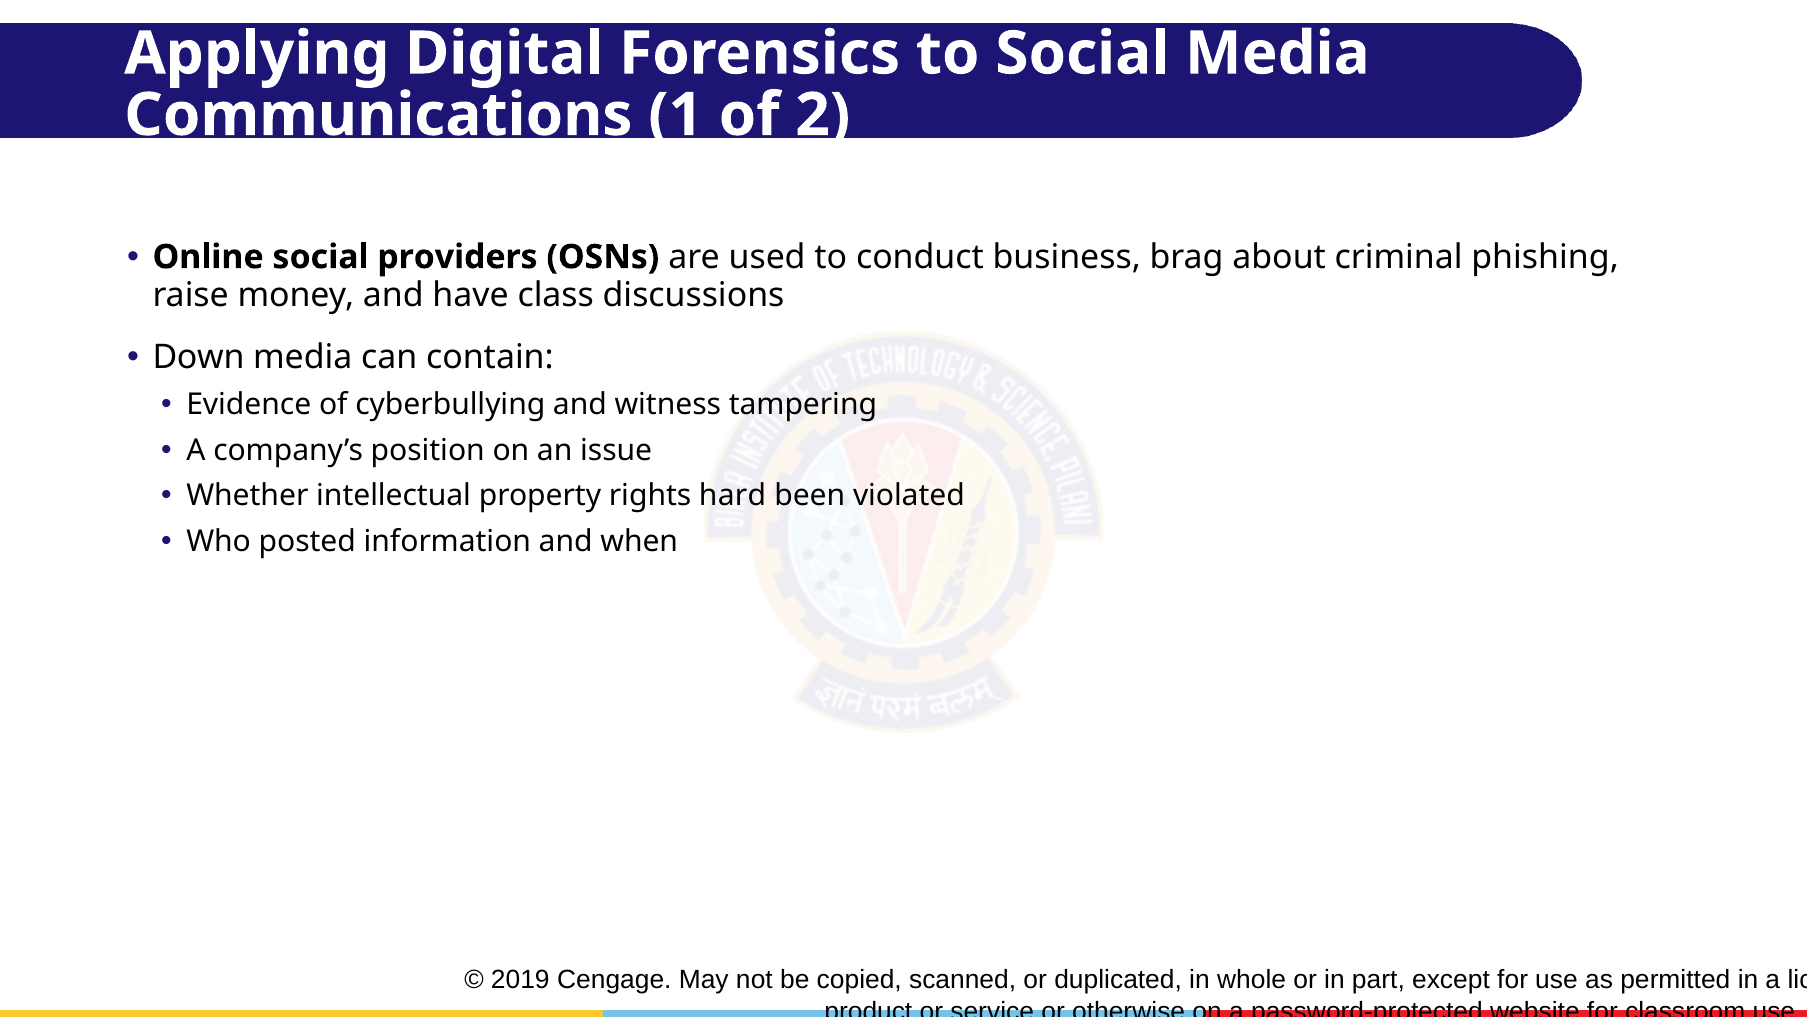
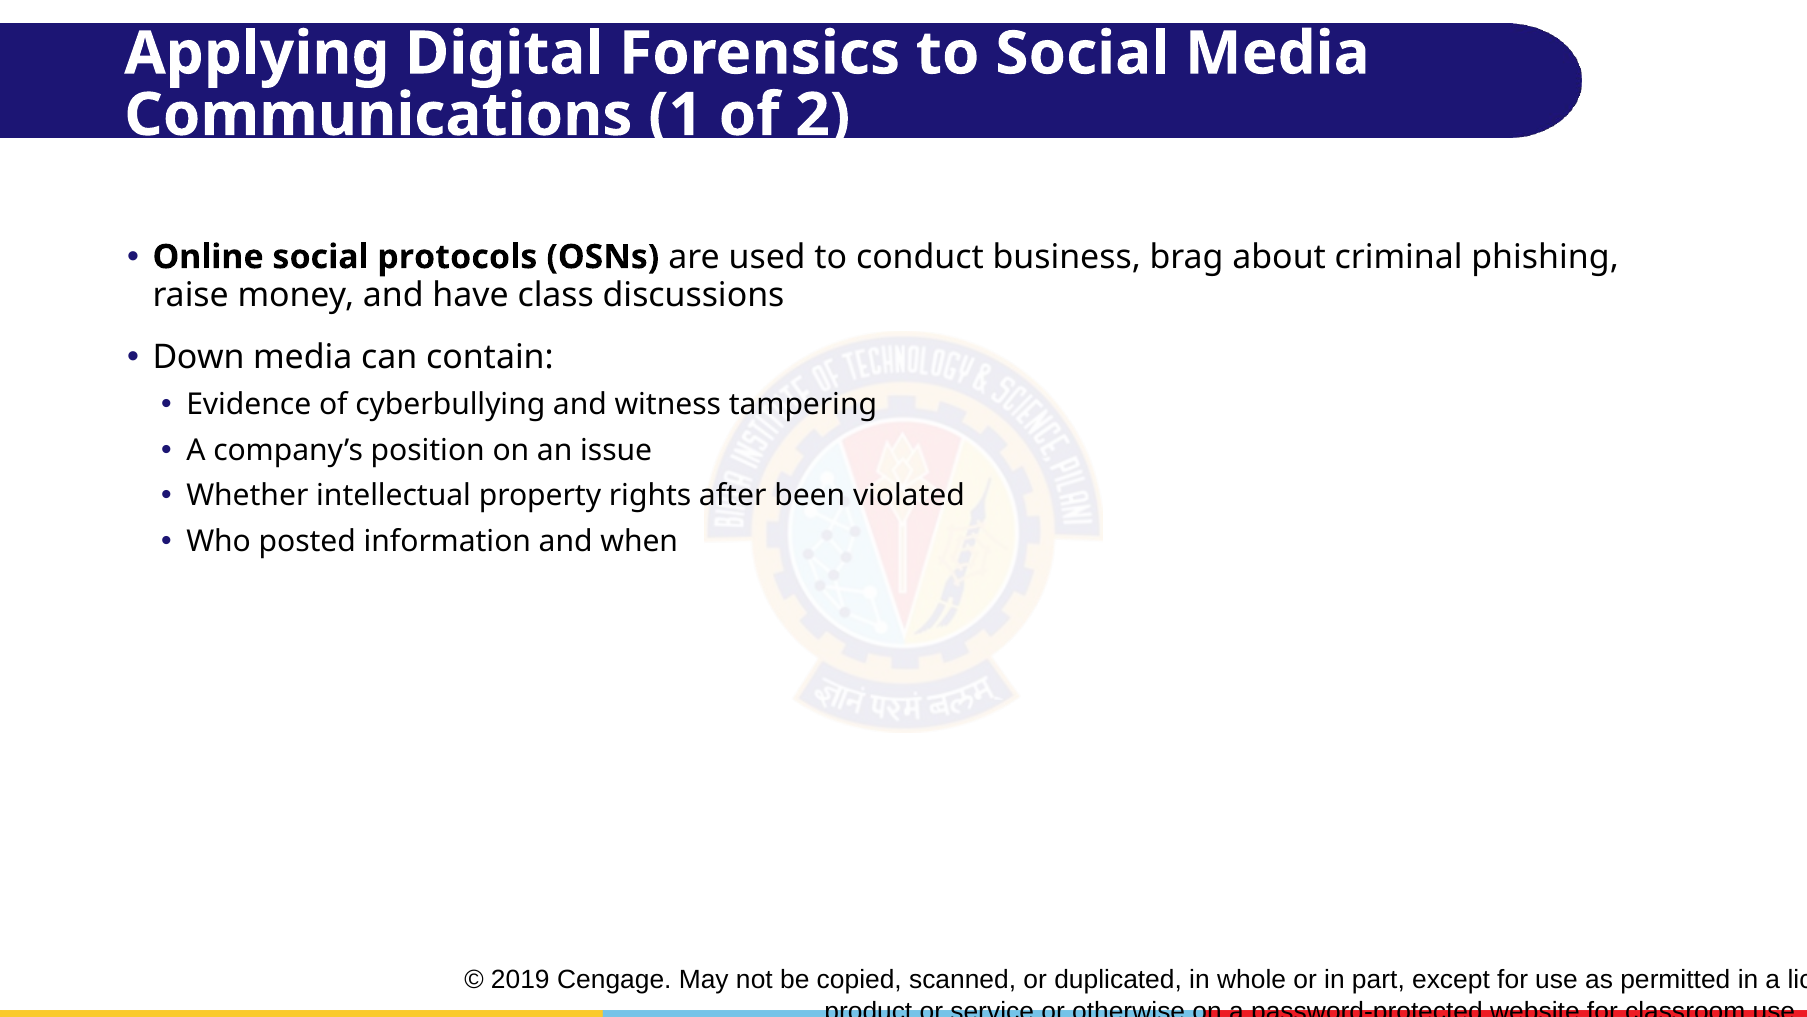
providers: providers -> protocols
hard: hard -> after
